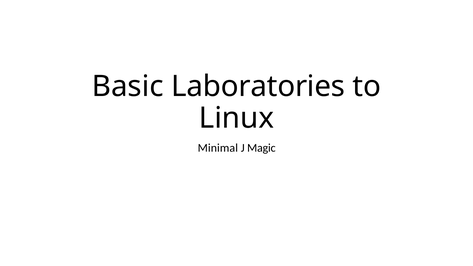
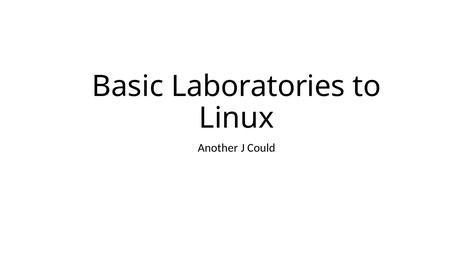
Minimal: Minimal -> Another
Magic: Magic -> Could
